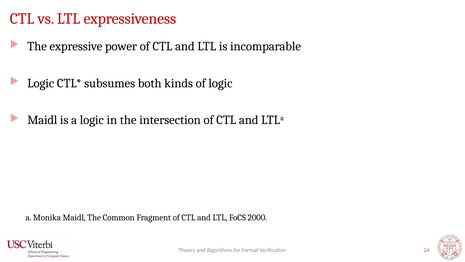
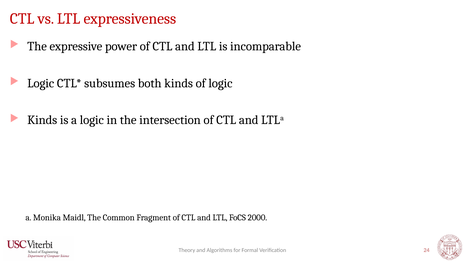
Maidl at (42, 120): Maidl -> Kinds
